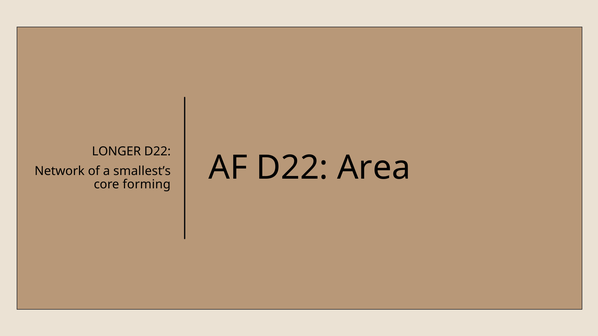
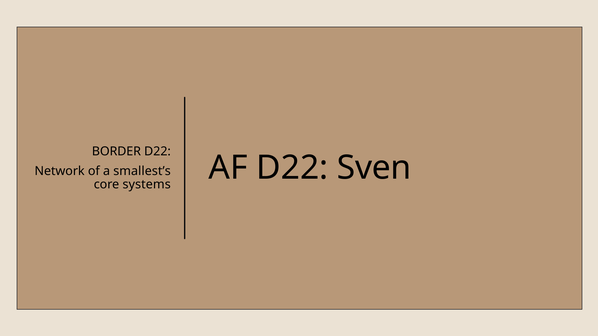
LONGER: LONGER -> BORDER
forming: forming -> systems
Area: Area -> Sven
